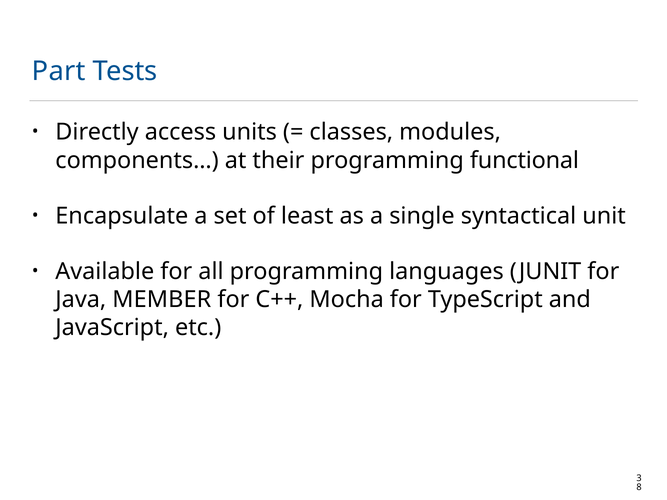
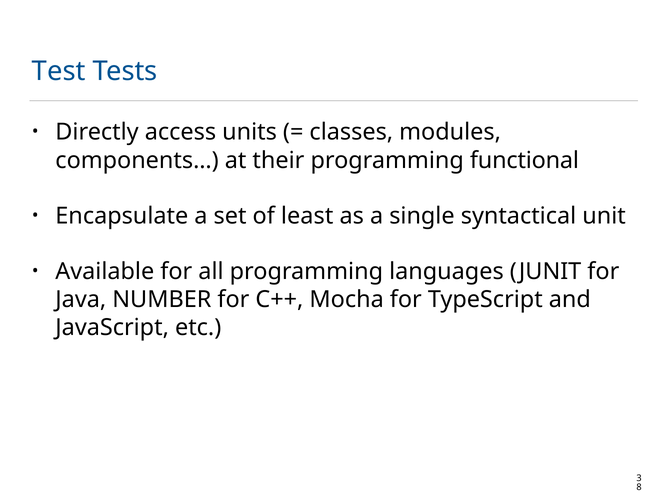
Part: Part -> Test
MEMBER: MEMBER -> NUMBER
